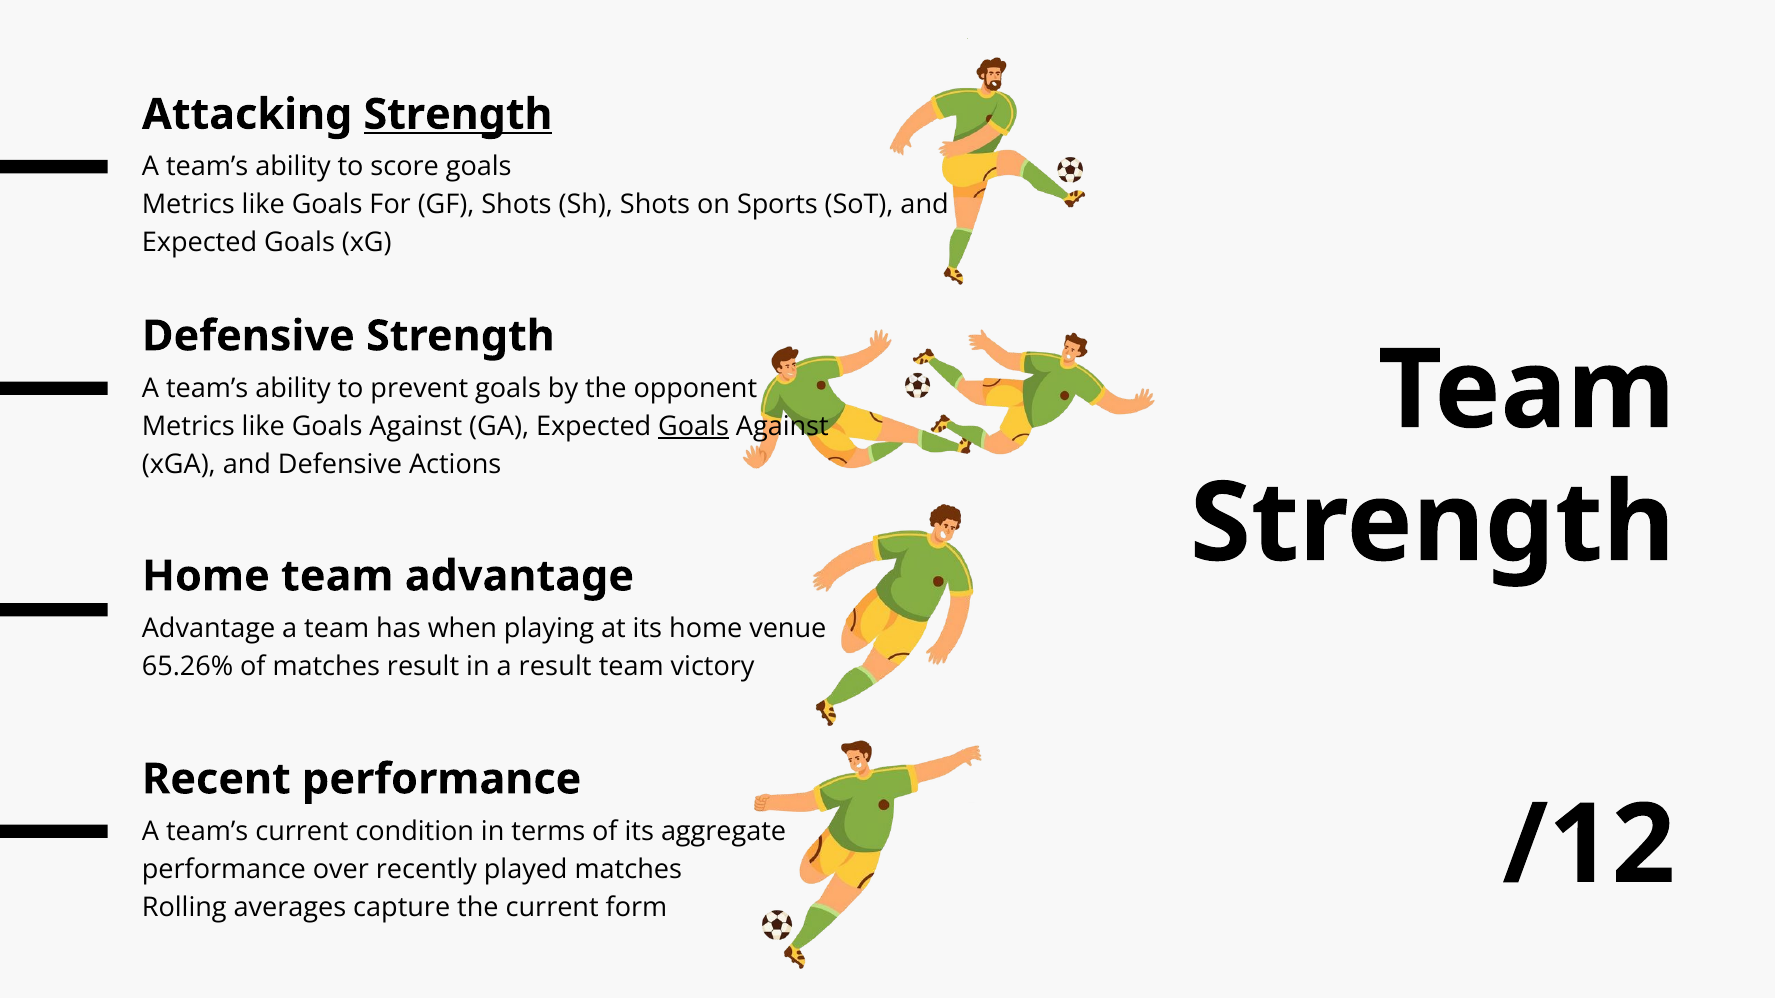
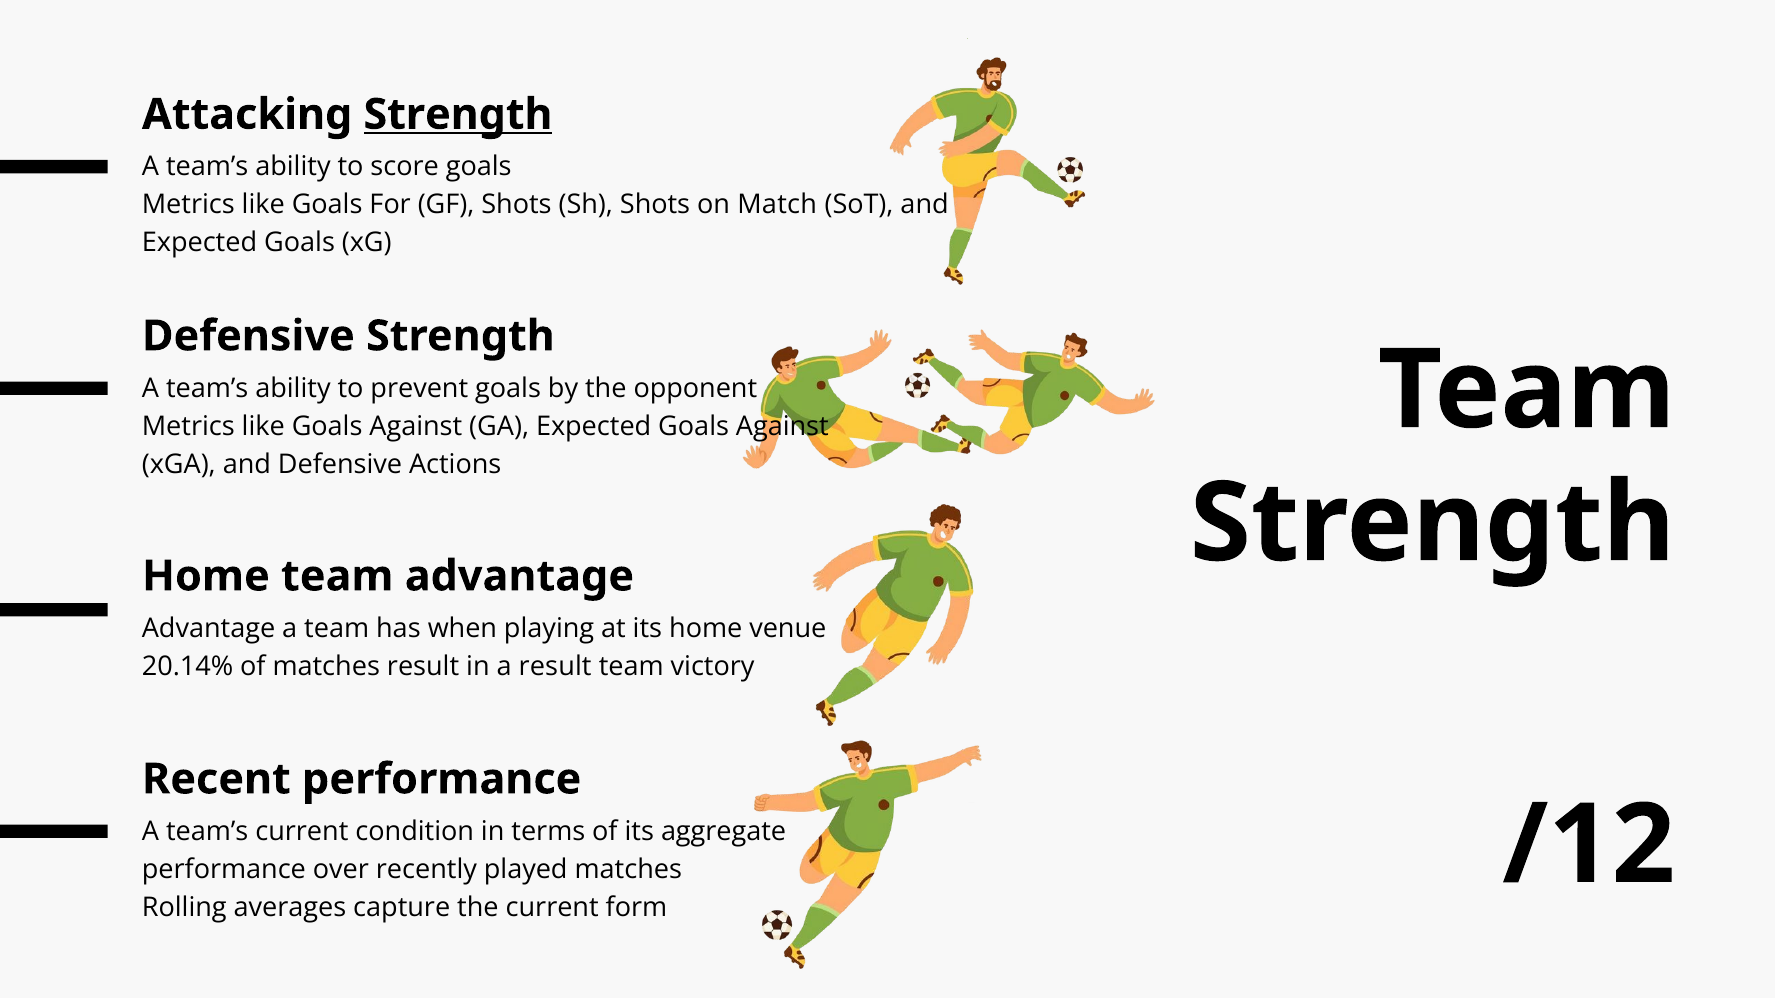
Sports: Sports -> Match
Goals at (694, 427) underline: present -> none
65.26%: 65.26% -> 20.14%
